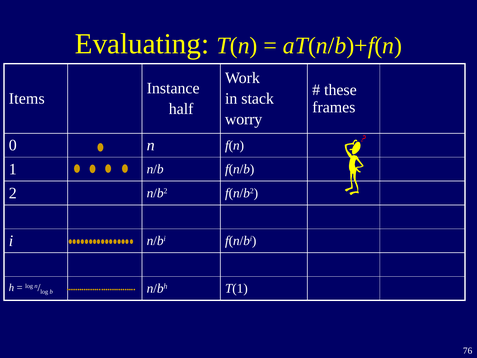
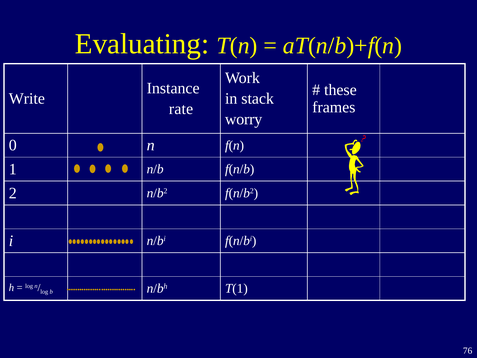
Items: Items -> Write
half: half -> rate
